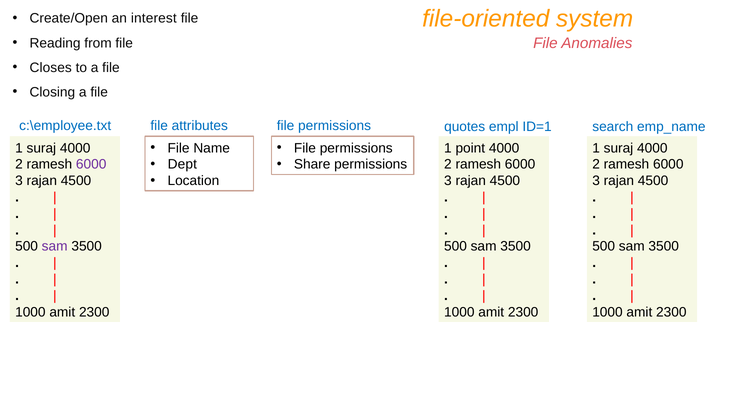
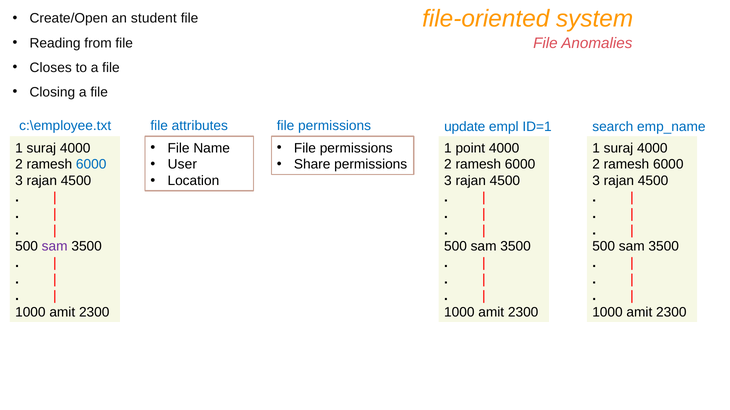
interest: interest -> student
quotes: quotes -> update
Dept: Dept -> User
6000 at (91, 165) colour: purple -> blue
